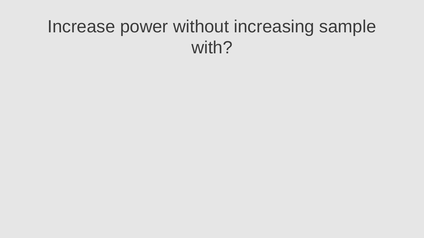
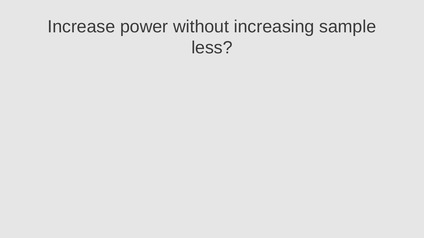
with: with -> less
